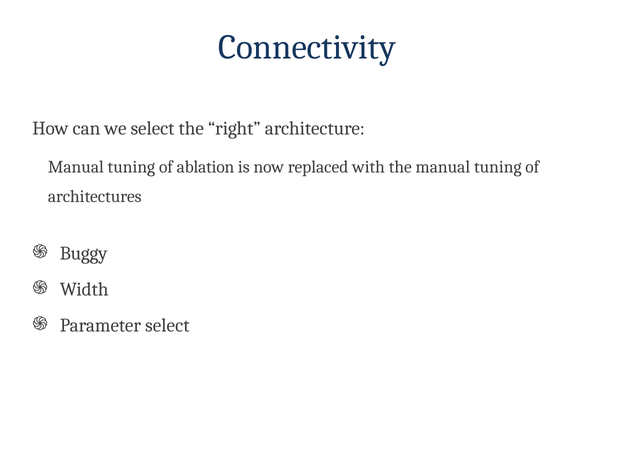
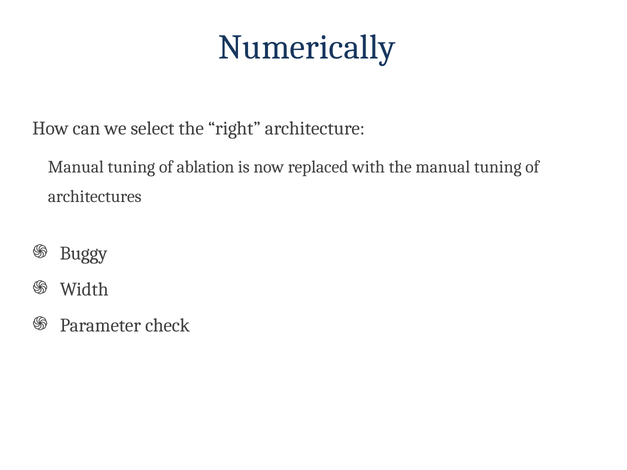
Connectivity: Connectivity -> Numerically
Parameter select: select -> check
